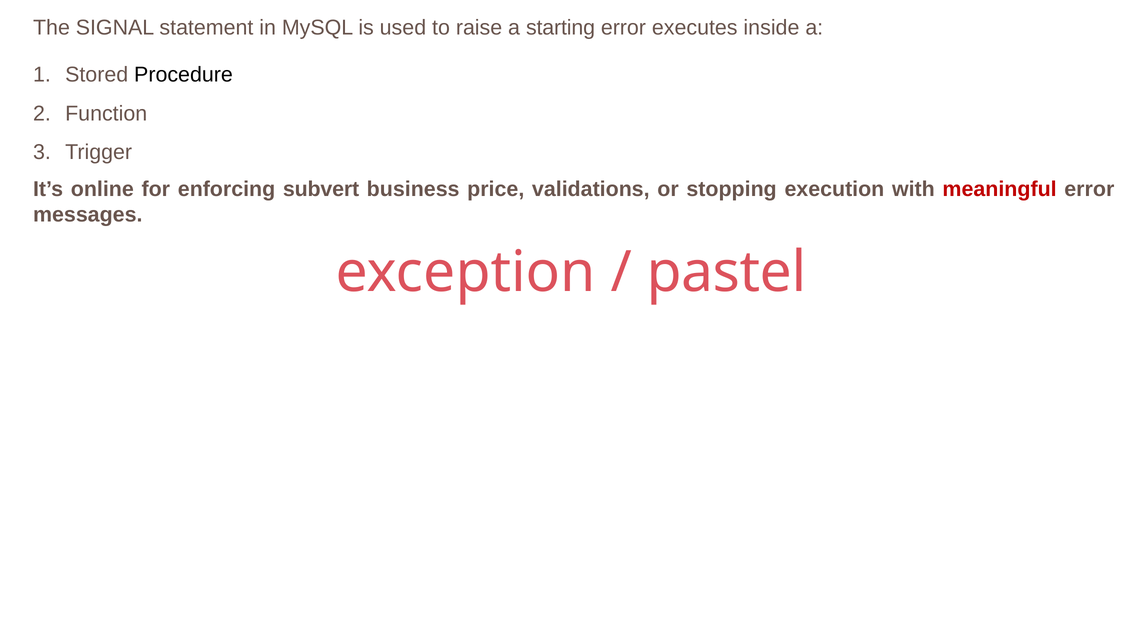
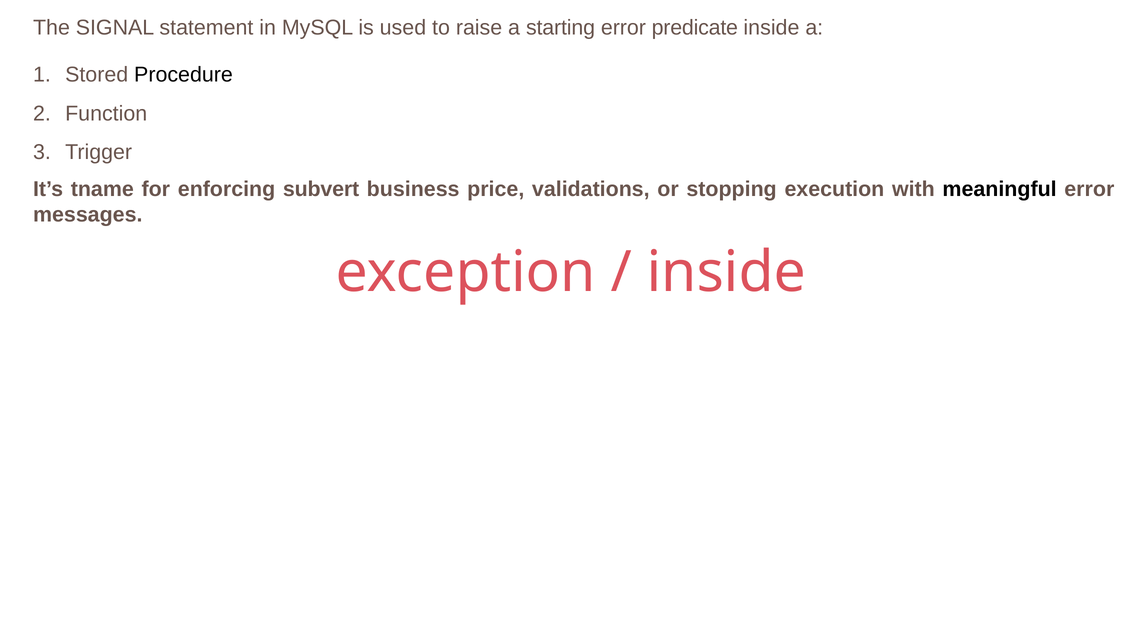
executes: executes -> predicate
online: online -> tname
meaningful colour: red -> black
pastel at (726, 272): pastel -> inside
